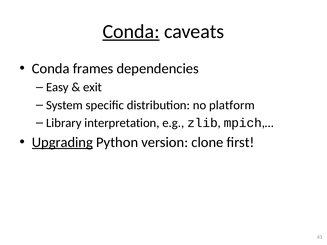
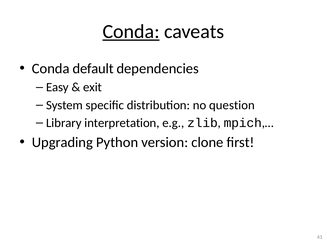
frames: frames -> default
platform: platform -> question
Upgrading underline: present -> none
